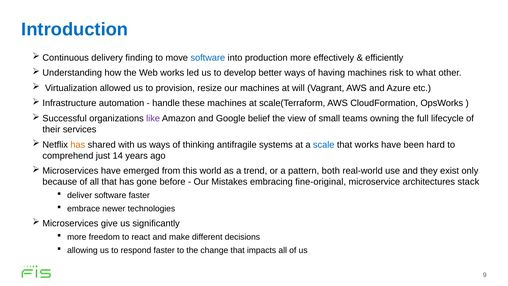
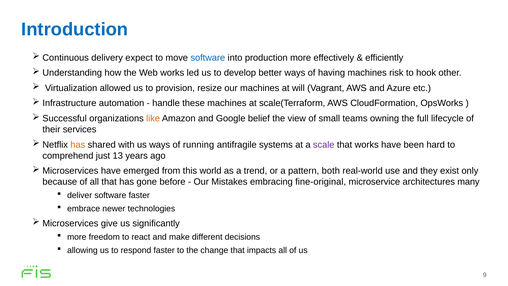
finding: finding -> expect
what: what -> hook
like colour: purple -> orange
thinking: thinking -> running
scale colour: blue -> purple
14: 14 -> 13
stack: stack -> many
